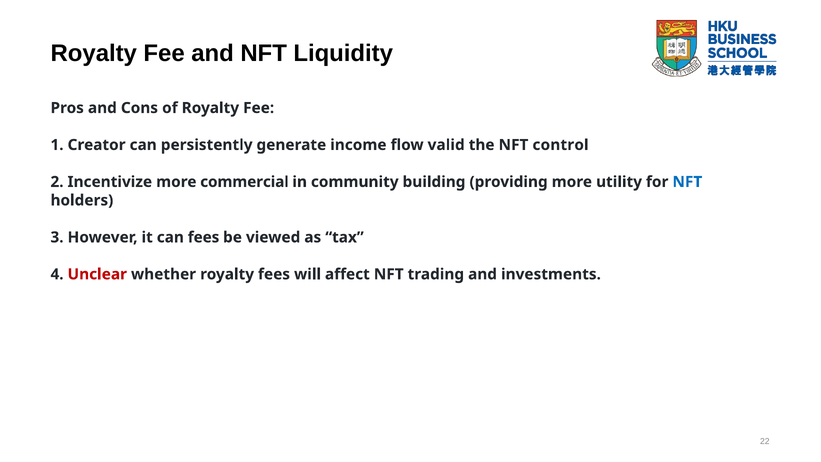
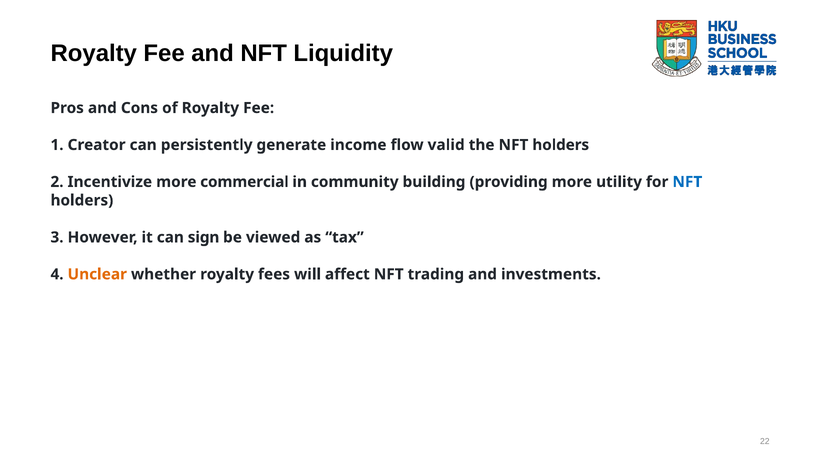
the NFT control: control -> holders
can fees: fees -> sign
Unclear colour: red -> orange
